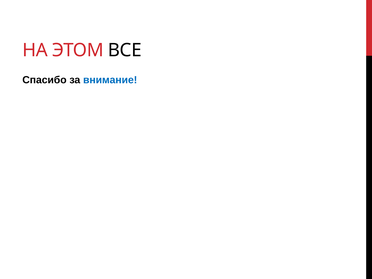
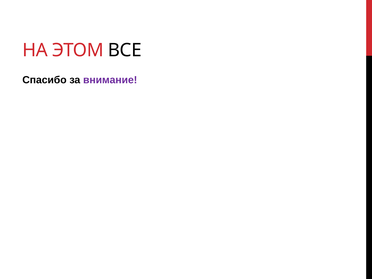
внимание colour: blue -> purple
